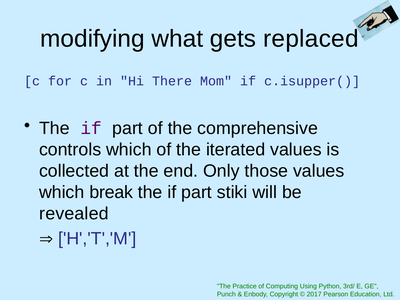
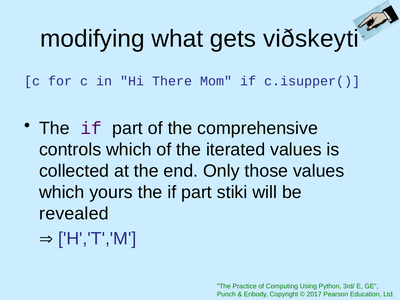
replaced: replaced -> viðskeyti
break: break -> yours
